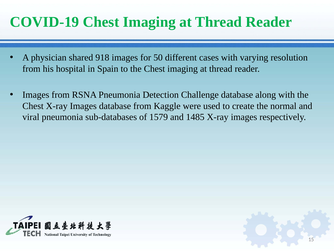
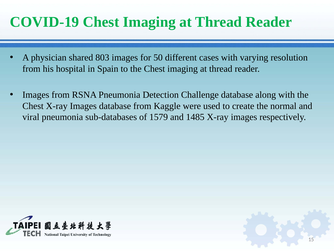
918: 918 -> 803
